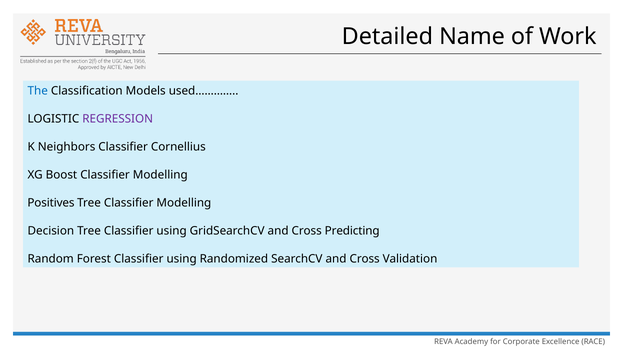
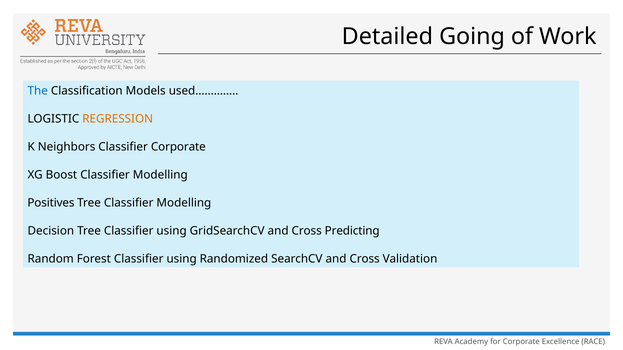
Name: Name -> Going
REGRESSION colour: purple -> orange
Classifier Cornellius: Cornellius -> Corporate
